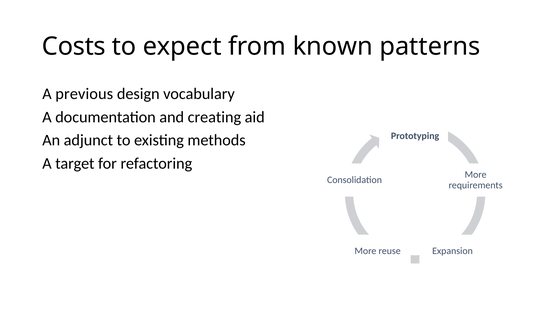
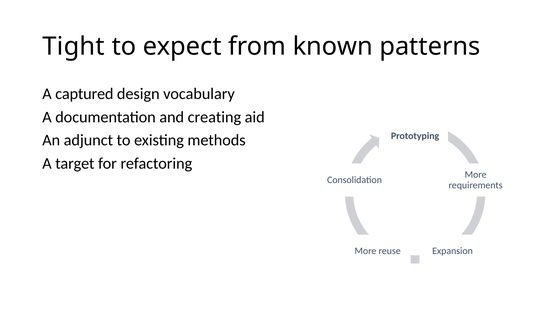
Costs: Costs -> Tight
previous: previous -> captured
